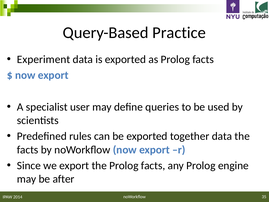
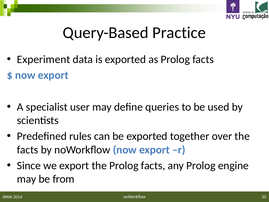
together data: data -> over
after: after -> from
